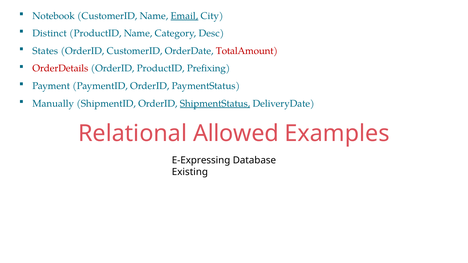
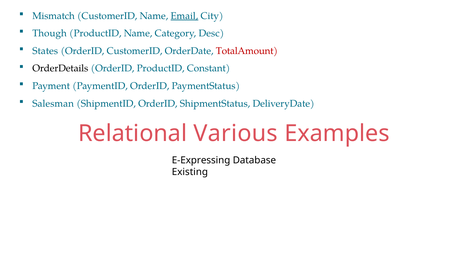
Notebook: Notebook -> Mismatch
Distinct: Distinct -> Though
OrderDetails colour: red -> black
Prefixing: Prefixing -> Constant
Manually: Manually -> Salesman
ShipmentStatus underline: present -> none
Allowed: Allowed -> Various
